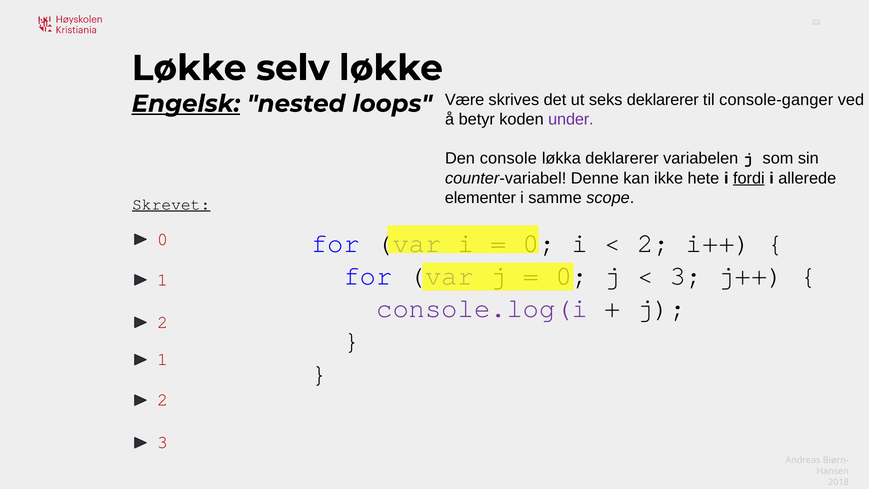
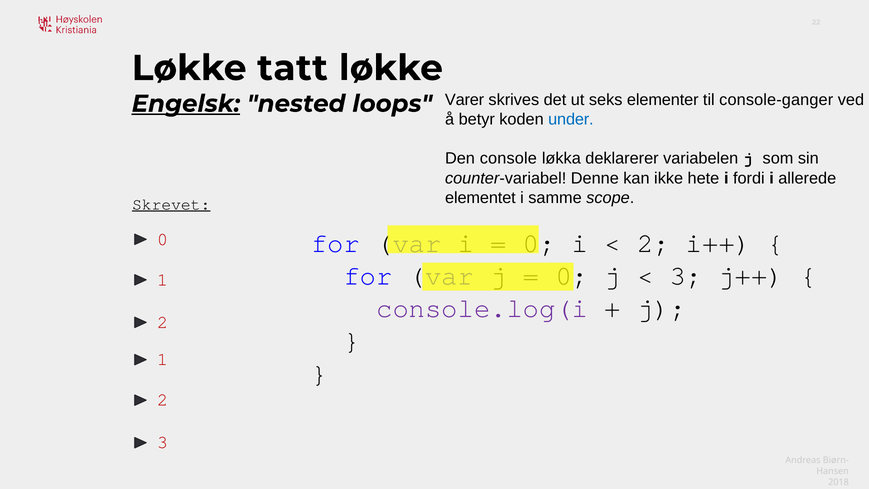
selv: selv -> tatt
Være: Være -> Varer
seks deklarerer: deklarerer -> elementer
under colour: purple -> blue
fordi underline: present -> none
elementer: elementer -> elementet
